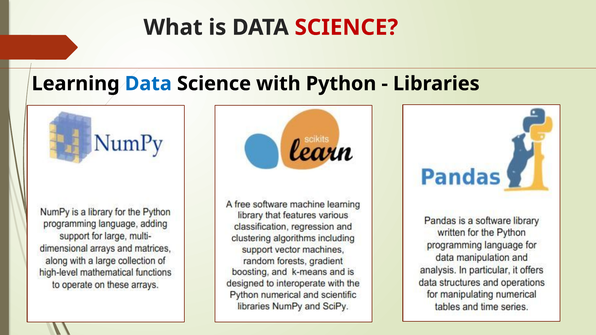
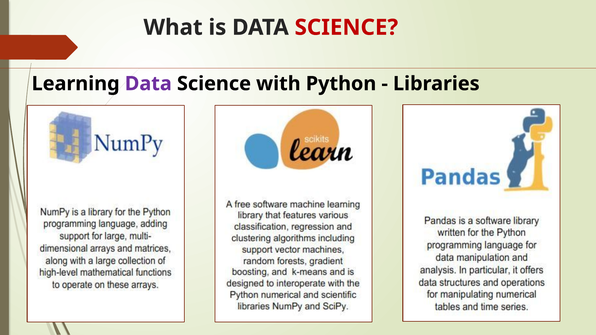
Data at (148, 84) colour: blue -> purple
